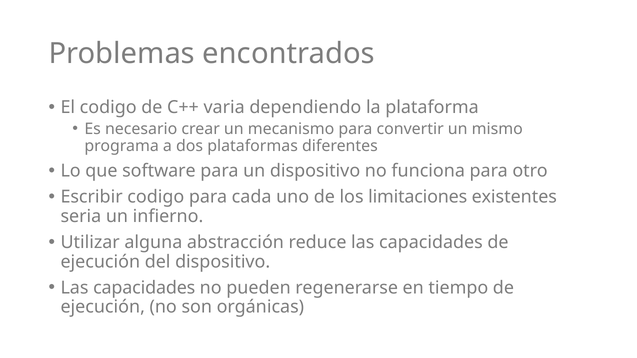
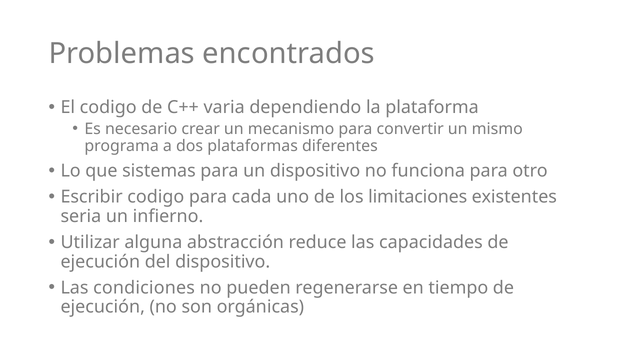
software: software -> sistemas
capacidades at (144, 288): capacidades -> condiciones
